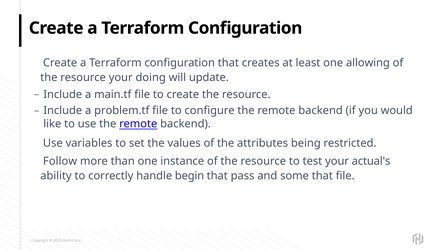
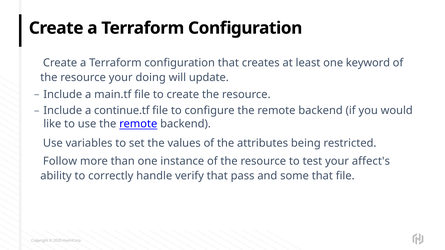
allowing: allowing -> keyword
problem.tf: problem.tf -> continue.tf
actual's: actual's -> affect's
begin: begin -> verify
